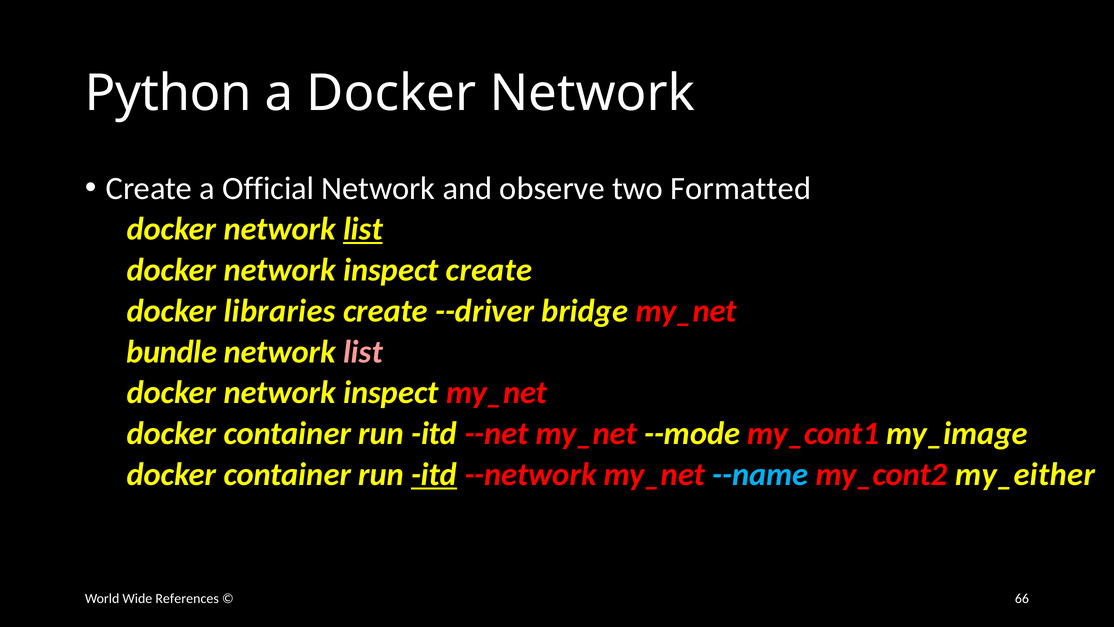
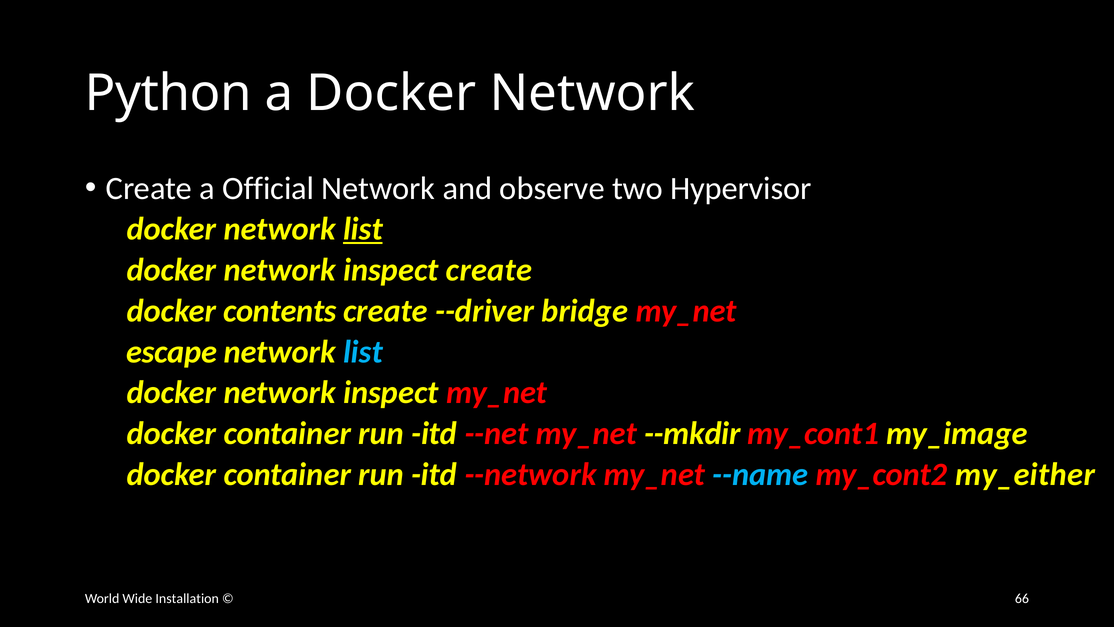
Formatted: Formatted -> Hypervisor
libraries: libraries -> contents
bundle: bundle -> escape
list at (363, 352) colour: pink -> light blue
--mode: --mode -> --mkdir
itd at (434, 474) underline: present -> none
References: References -> Installation
